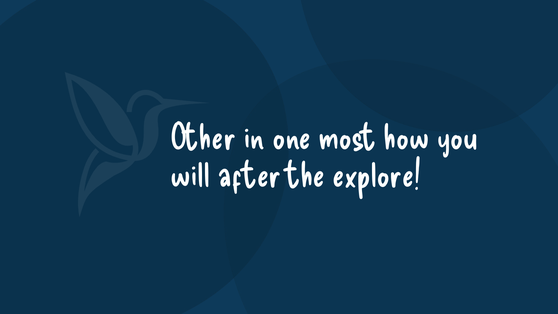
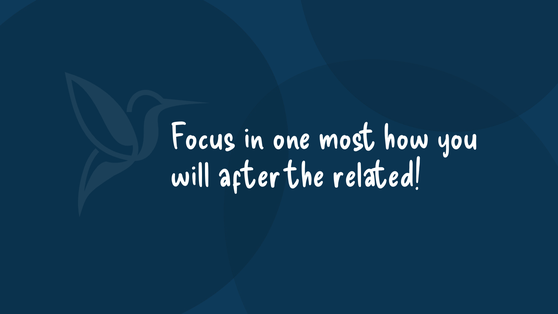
Other: Other -> Focus
explore: explore -> related
